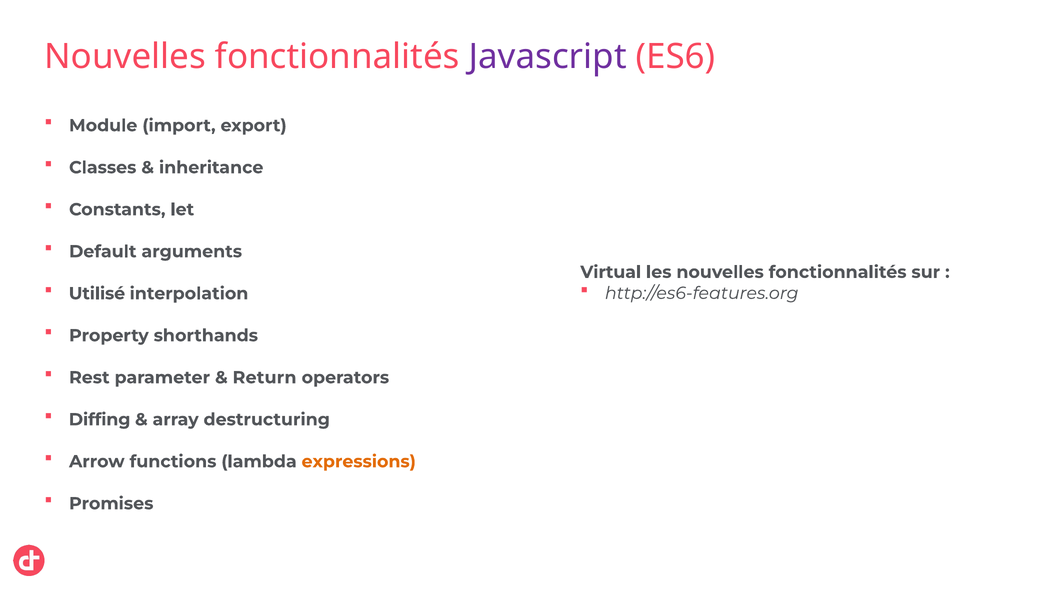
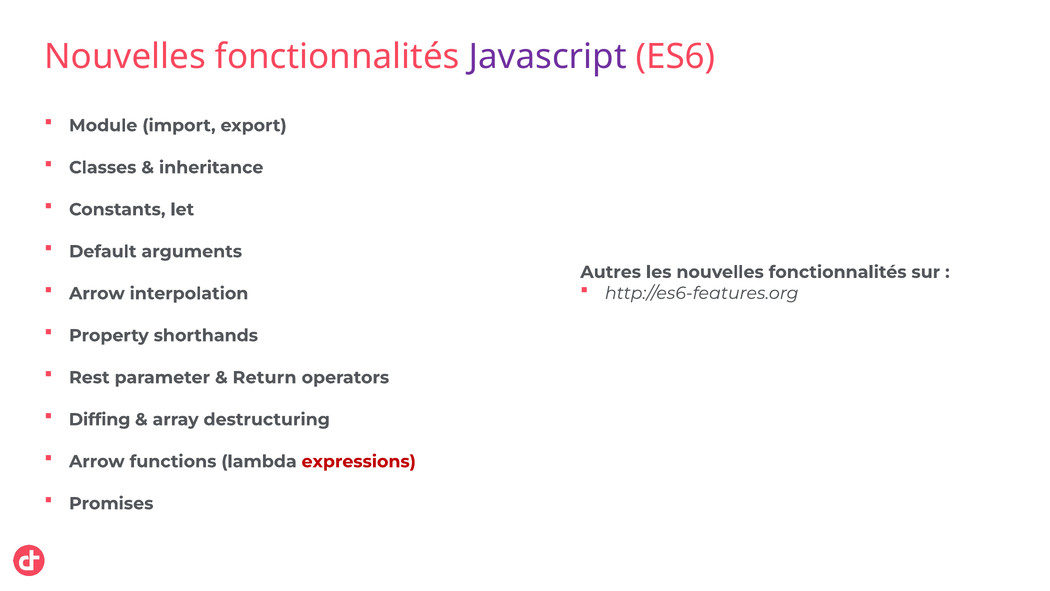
Virtual: Virtual -> Autres
Utilisé at (97, 293): Utilisé -> Arrow
expressions colour: orange -> red
